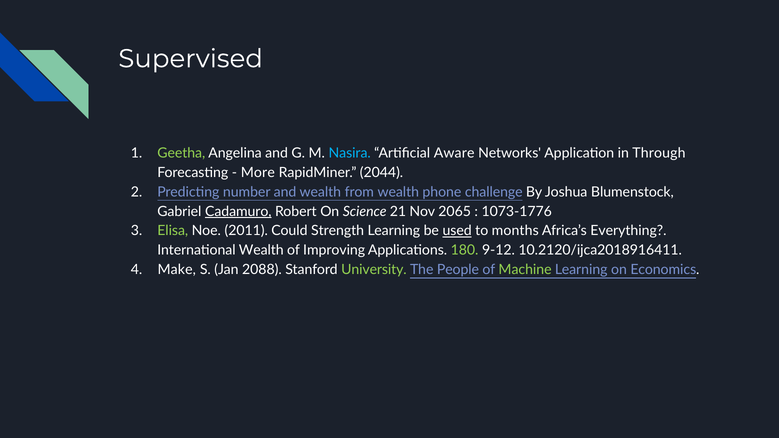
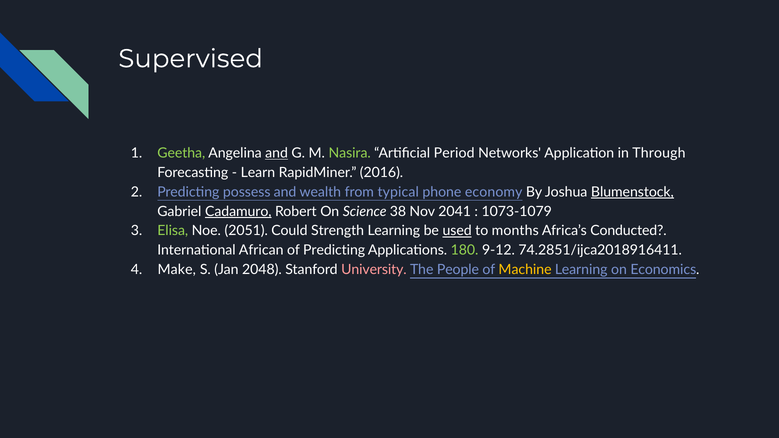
and at (277, 153) underline: none -> present
Nasira colour: light blue -> light green
Aware: Aware -> Period
More: More -> Learn
2044: 2044 -> 2016
number: number -> possess
from wealth: wealth -> typical
challenge: challenge -> economy
Blumenstock underline: none -> present
21: 21 -> 38
2065: 2065 -> 2041
1073-1776: 1073-1776 -> 1073-1079
2011: 2011 -> 2051
Everything: Everything -> Conducted
International Wealth: Wealth -> African
of Improving: Improving -> Predicting
10.2120/ijca2018916411: 10.2120/ijca2018916411 -> 74.2851/ijca2018916411
2088: 2088 -> 2048
University colour: light green -> pink
Machine colour: light green -> yellow
